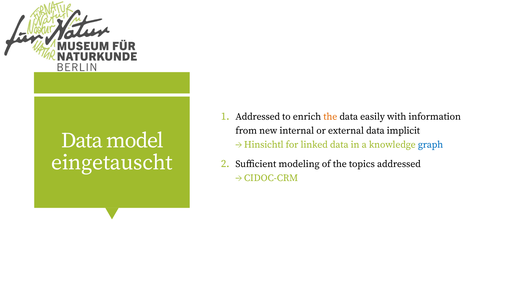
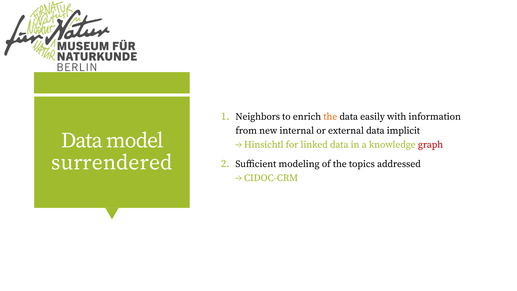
Addressed at (258, 117): Addressed -> Neighbors
graph colour: blue -> red
eingetauscht: eingetauscht -> surrendered
